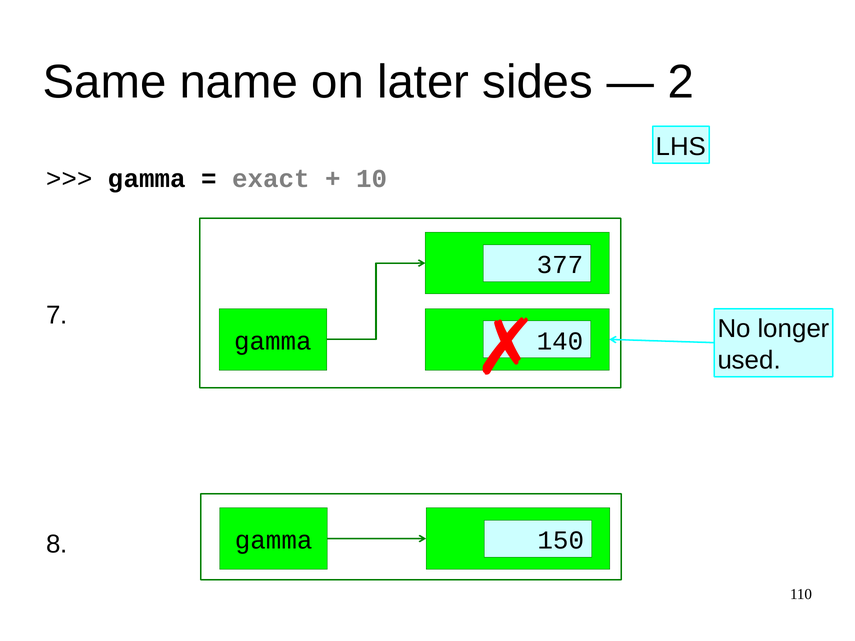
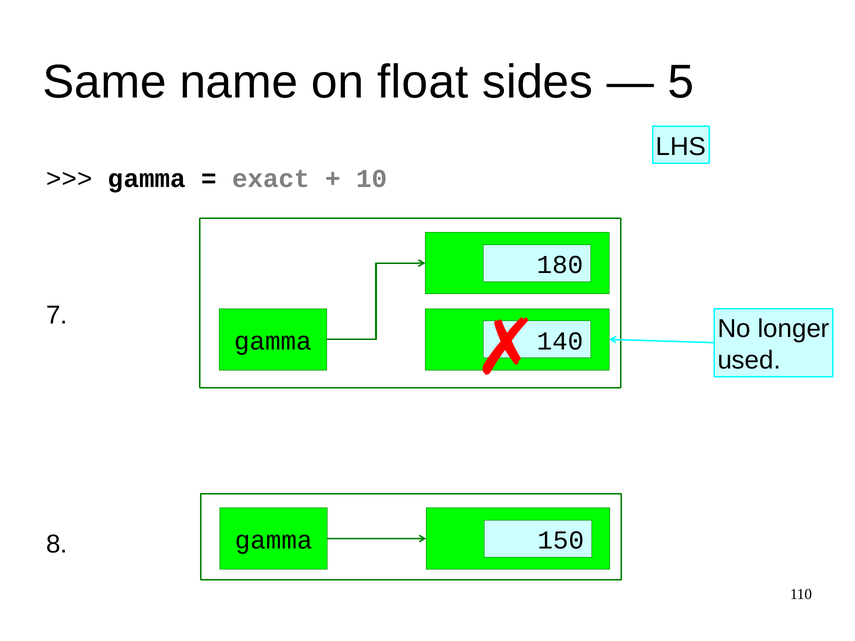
later: later -> float
2: 2 -> 5
377: 377 -> 180
